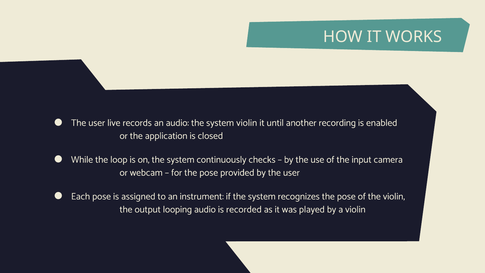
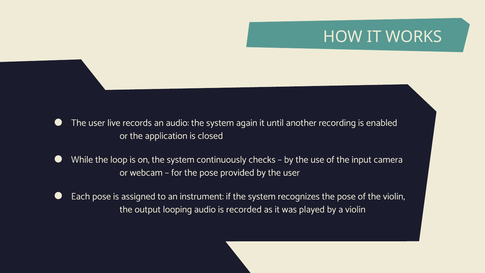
system violin: violin -> again
